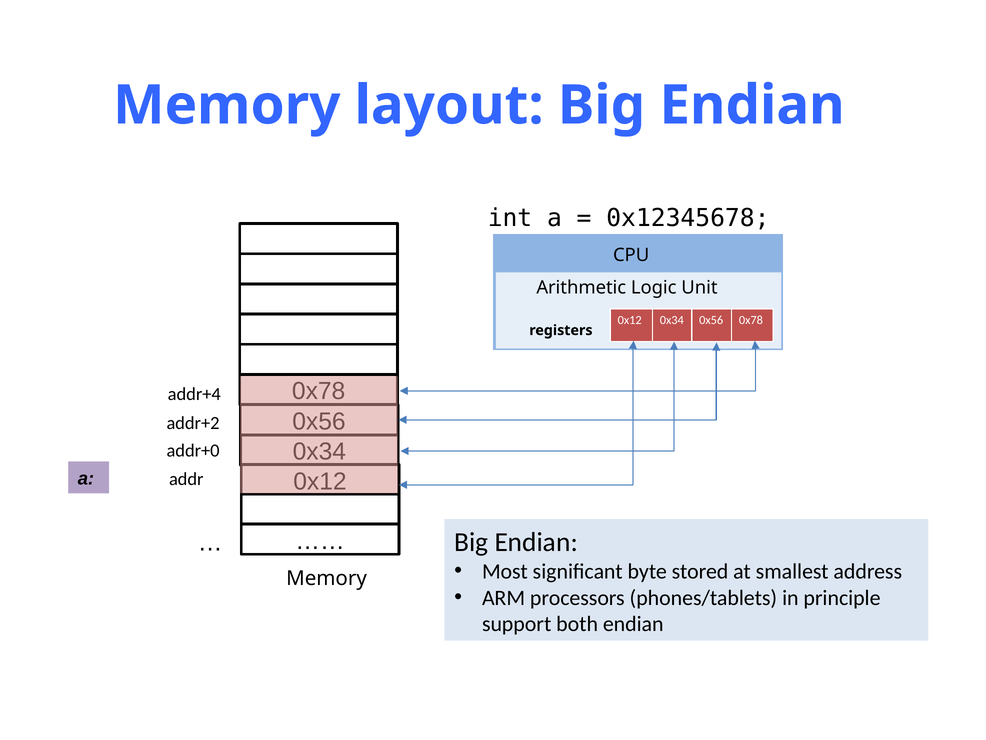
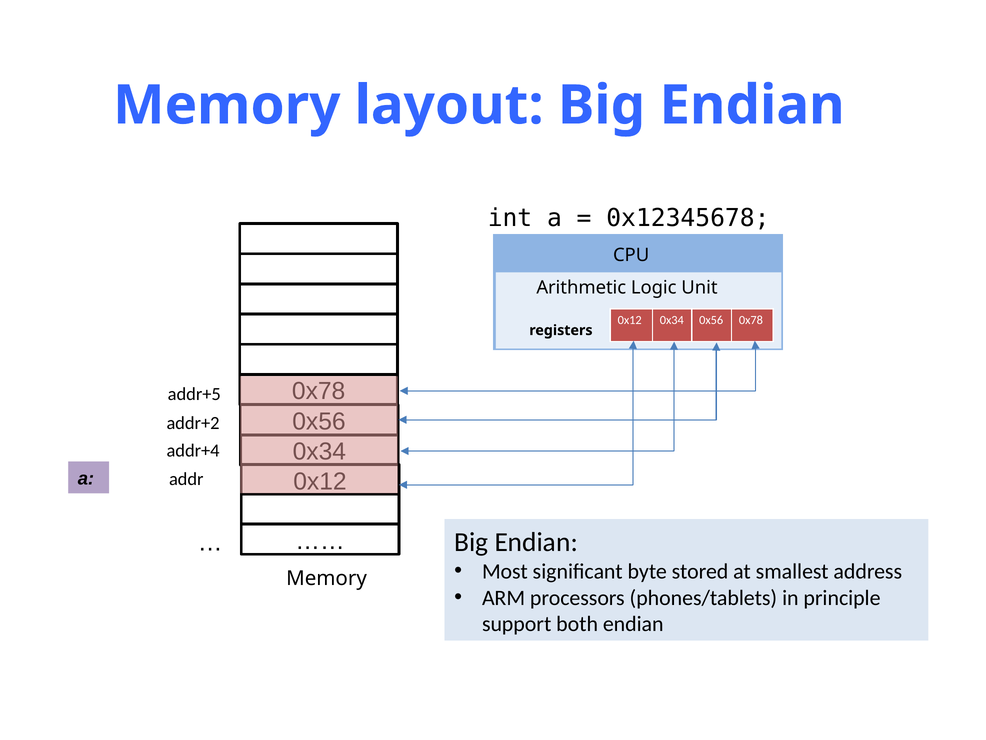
addr+4: addr+4 -> addr+5
addr+0: addr+0 -> addr+4
